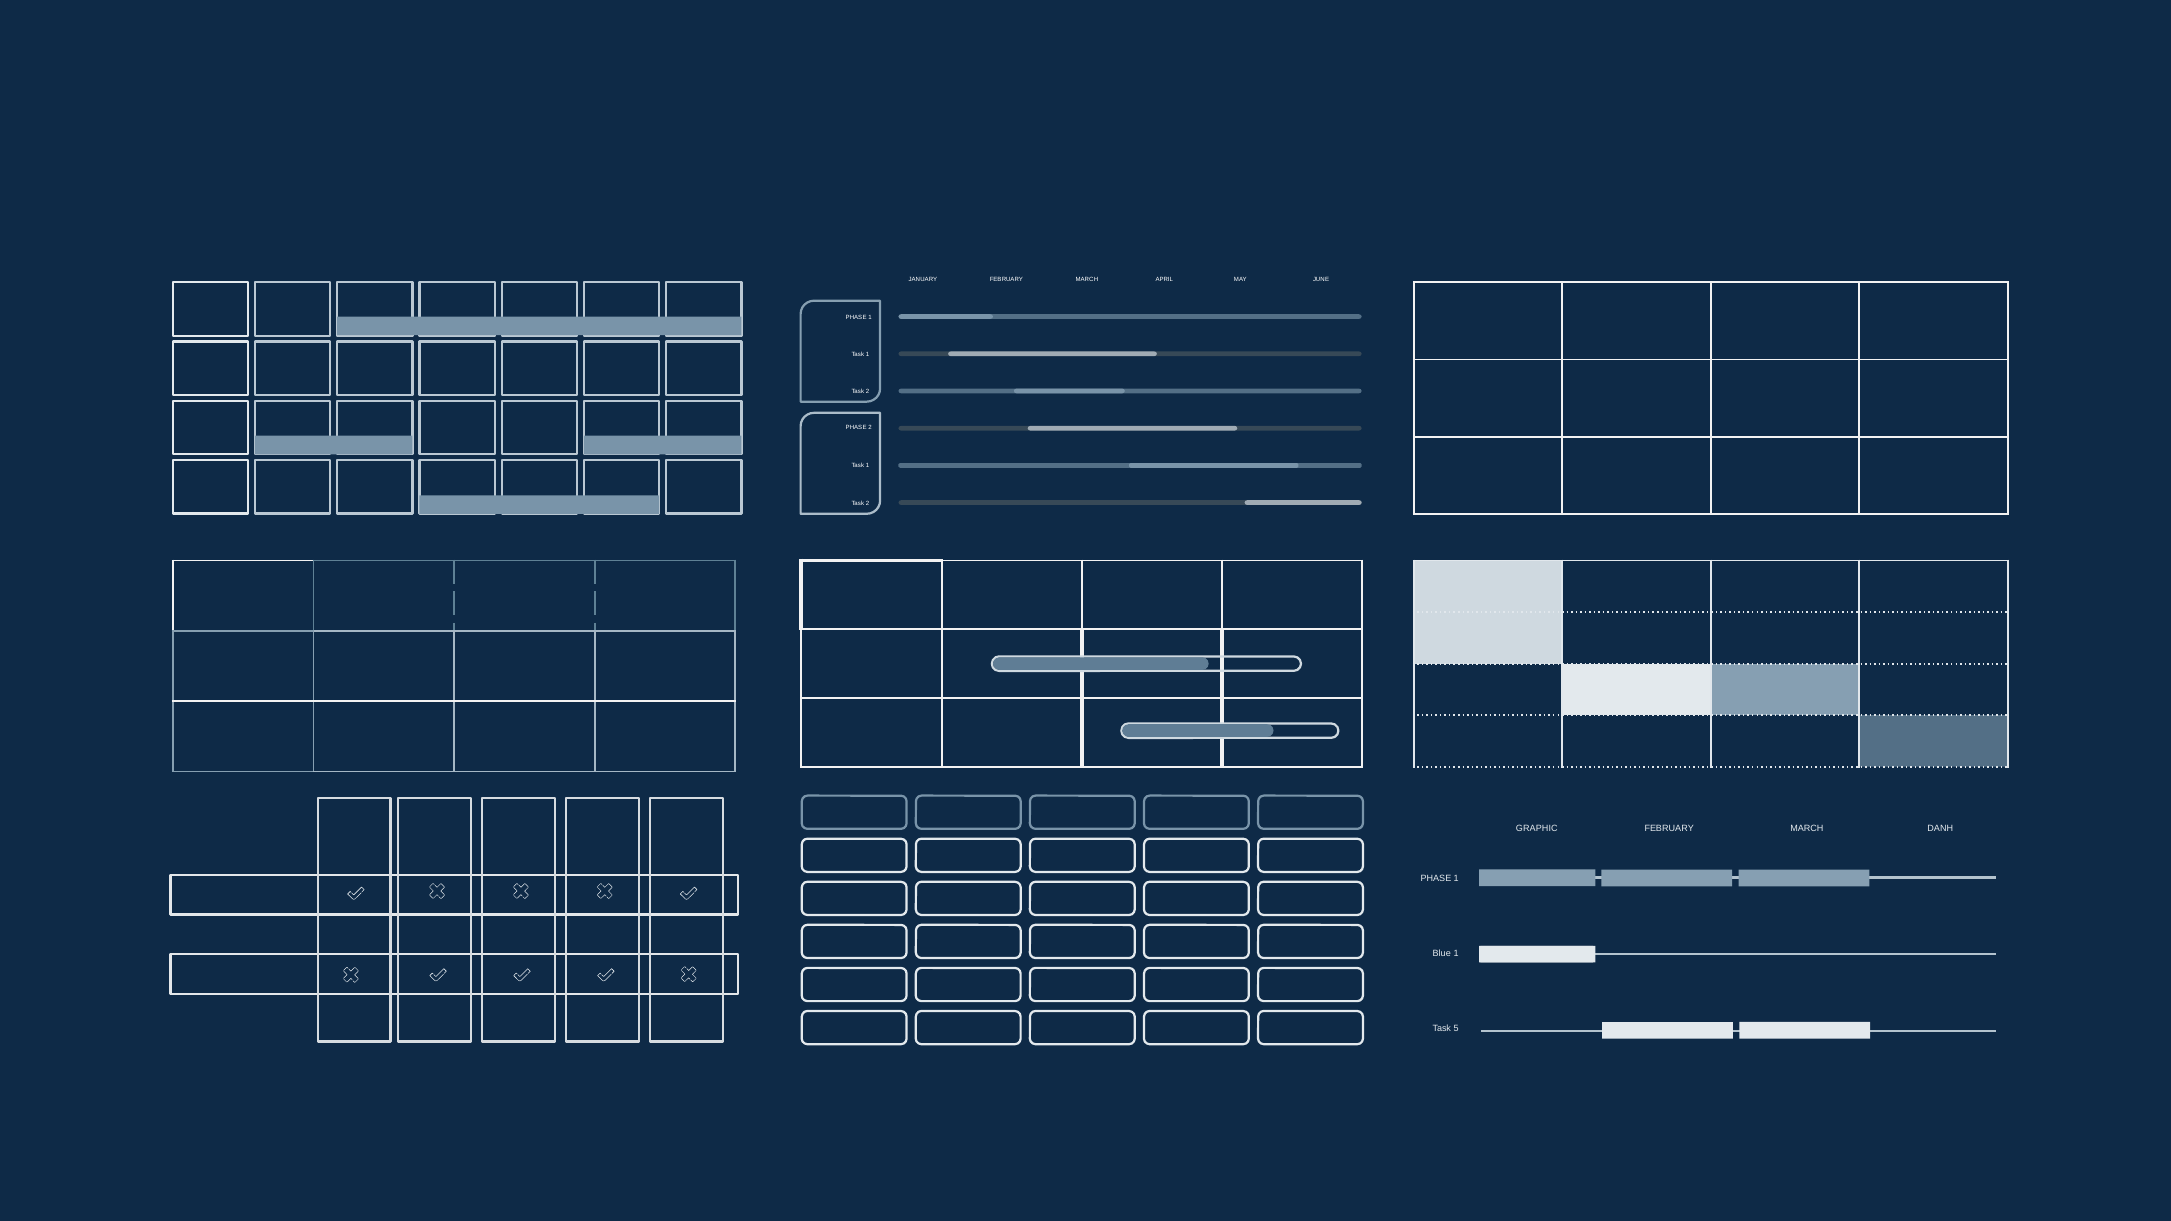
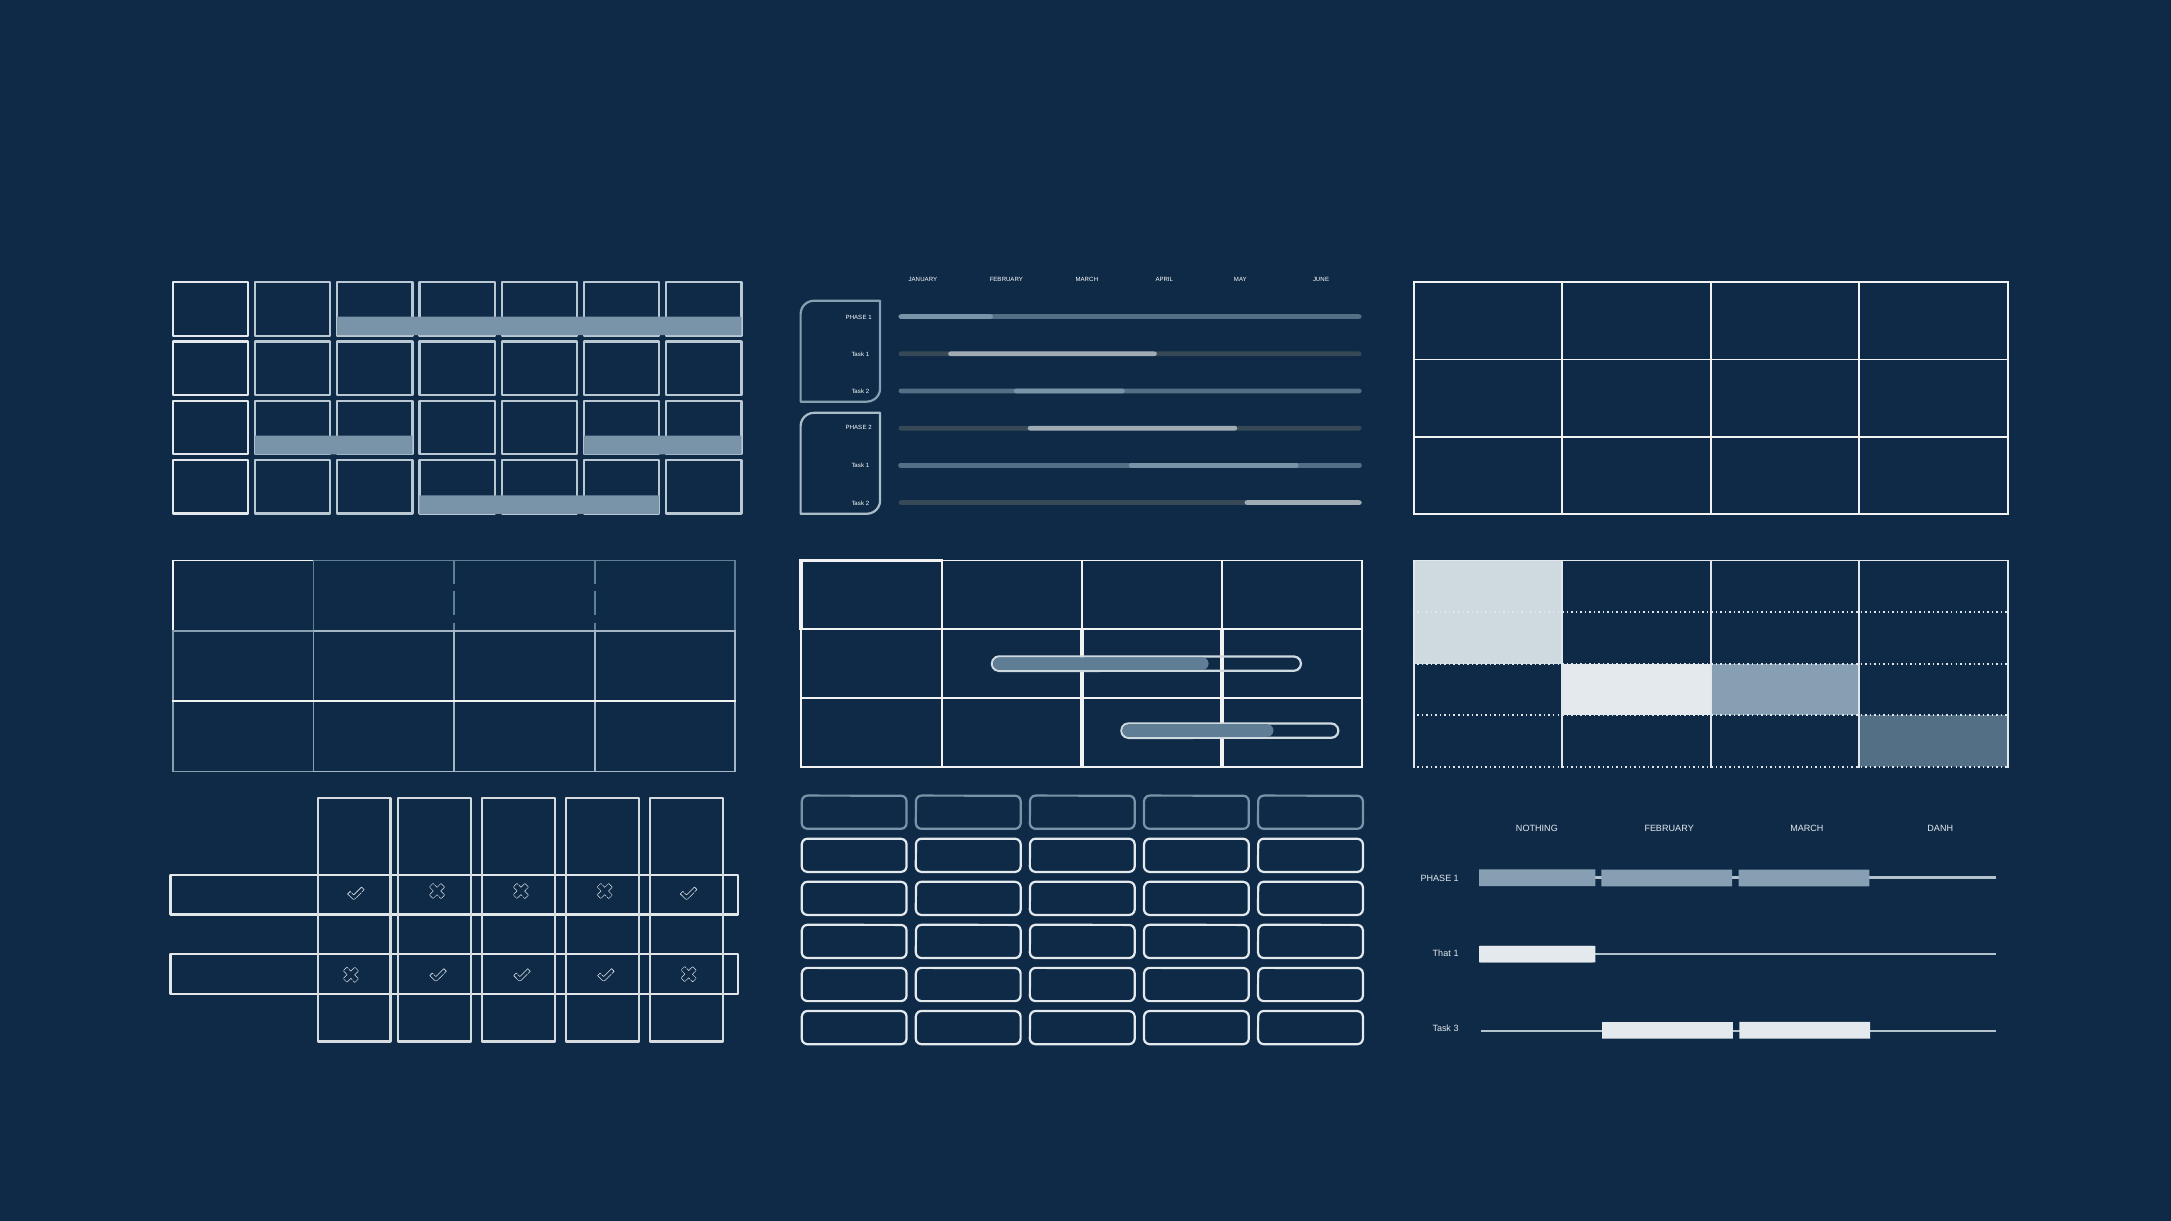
GRAPHIC: GRAPHIC -> NOTHING
Blue: Blue -> That
5: 5 -> 3
